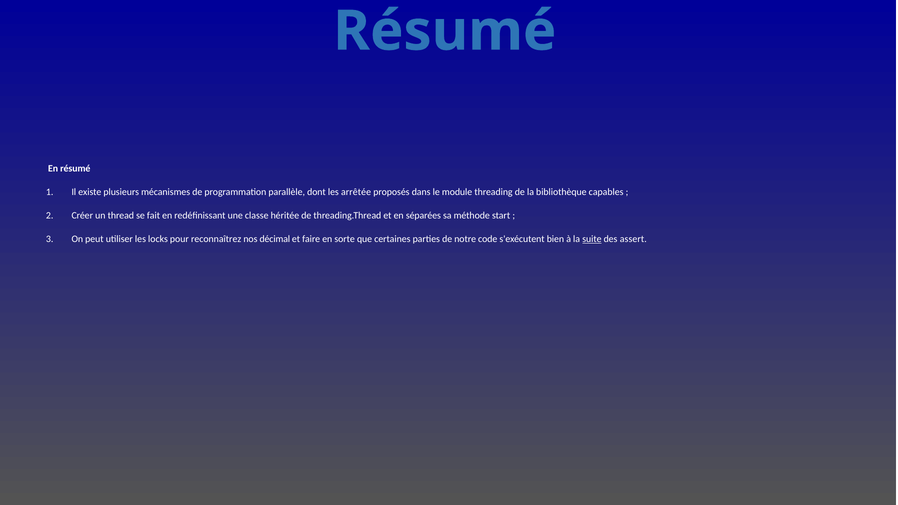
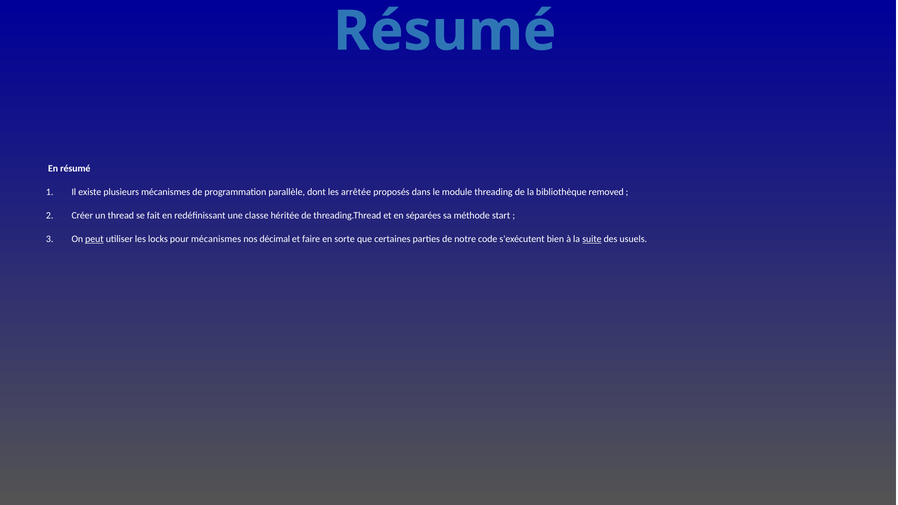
capables: capables -> removed
peut underline: none -> present
pour reconnaîtrez: reconnaîtrez -> mécanismes
assert: assert -> usuels
